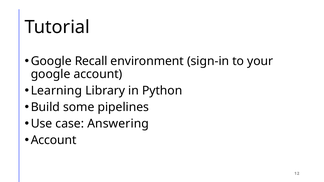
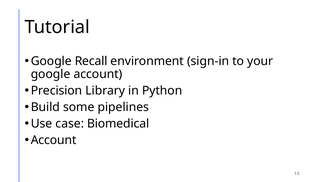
Learning: Learning -> Precision
Answering: Answering -> Biomedical
